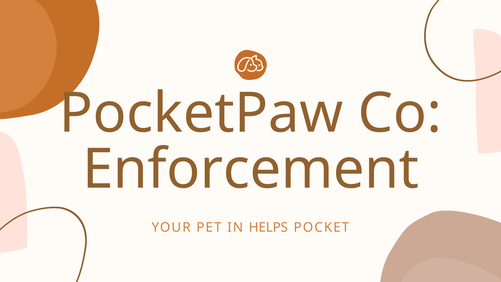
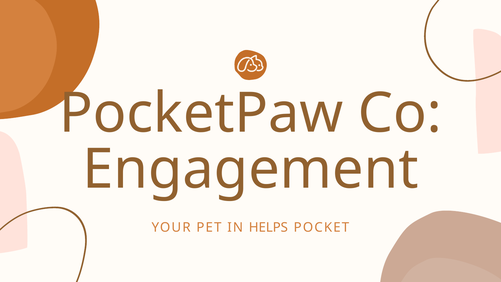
Enforcement: Enforcement -> Engagement
